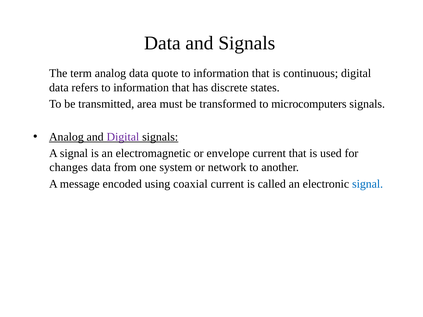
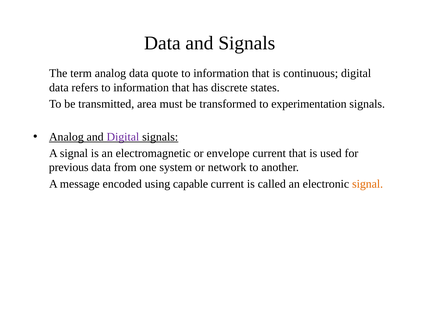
microcomputers: microcomputers -> experimentation
changes: changes -> previous
coaxial: coaxial -> capable
signal at (368, 184) colour: blue -> orange
